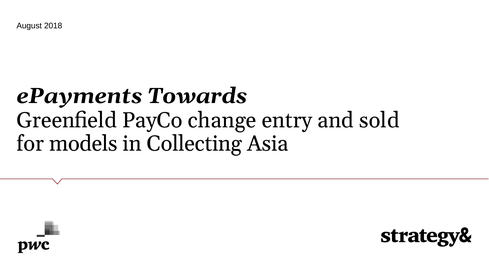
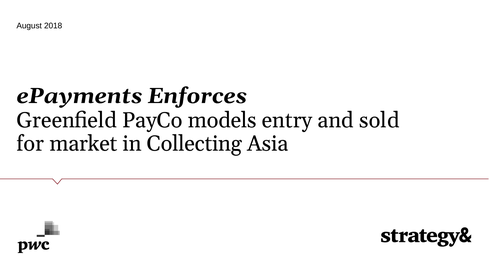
Towards: Towards -> Enforces
change: change -> models
models: models -> market
